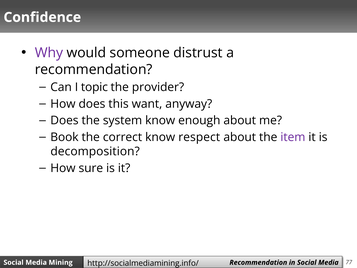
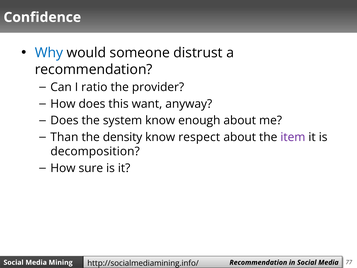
Why colour: purple -> blue
topic: topic -> ratio
Book: Book -> Than
correct: correct -> density
